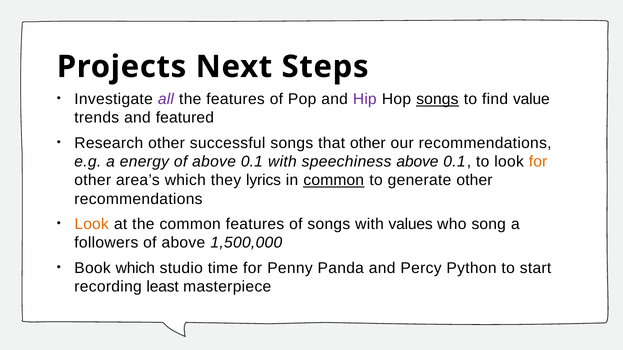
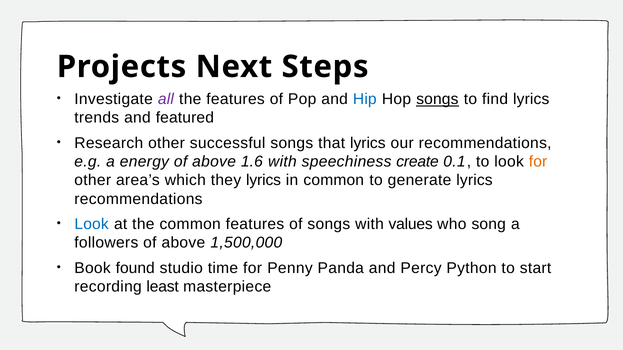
Hip colour: purple -> blue
find value: value -> lyrics
that other: other -> lyrics
of above 0.1: 0.1 -> 1.6
speechiness above: above -> create
common at (334, 181) underline: present -> none
generate other: other -> lyrics
Look at (92, 224) colour: orange -> blue
Book which: which -> found
